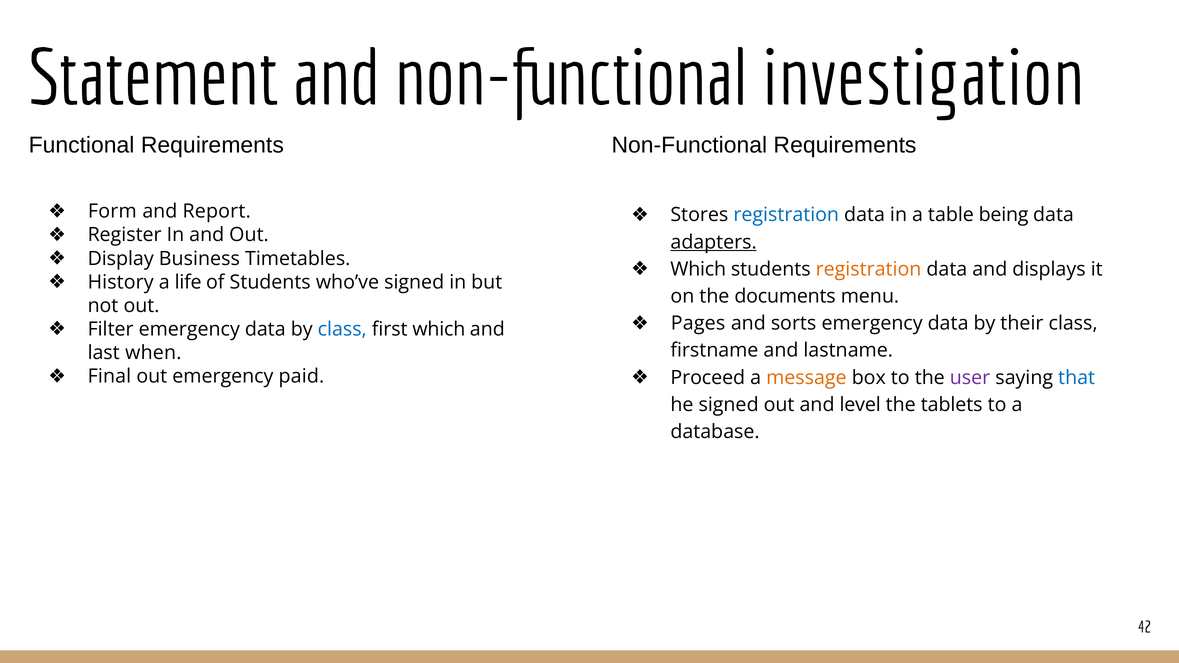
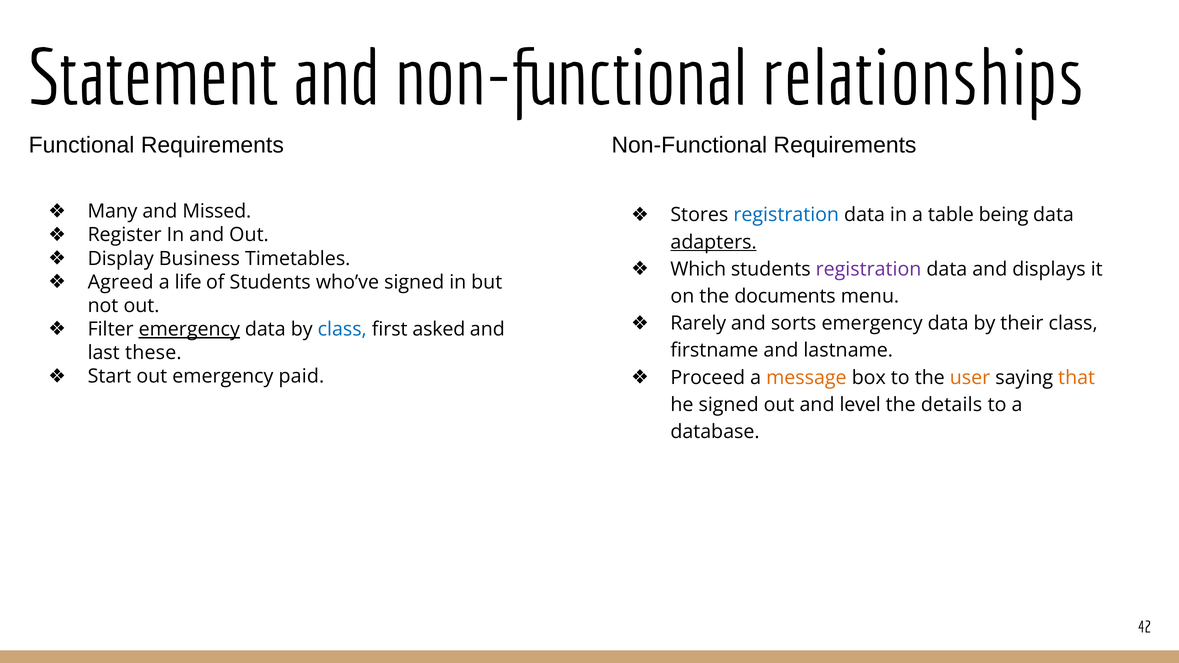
investigation: investigation -> relationships
Form: Form -> Many
Report: Report -> Missed
registration at (869, 269) colour: orange -> purple
History: History -> Agreed
Pages: Pages -> Rarely
emergency at (189, 329) underline: none -> present
first which: which -> asked
when: when -> these
Final: Final -> Start
user colour: purple -> orange
that colour: blue -> orange
tablets: tablets -> details
